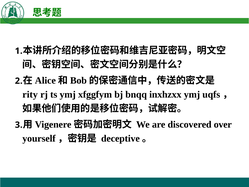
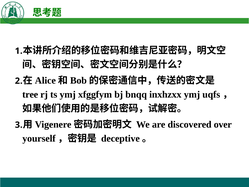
rity: rity -> tree
